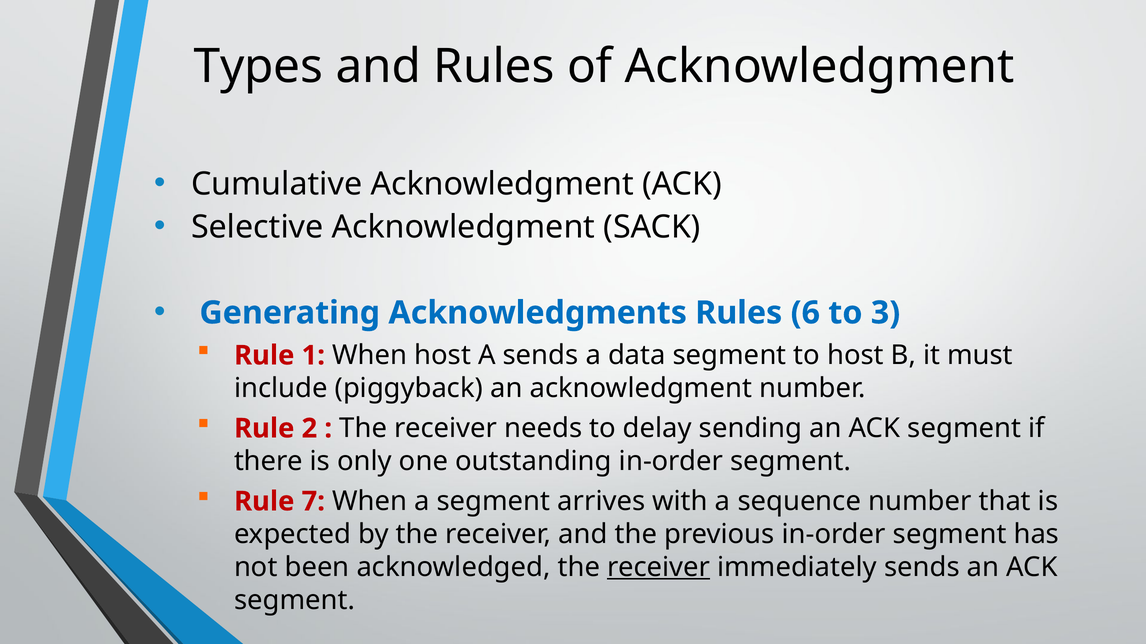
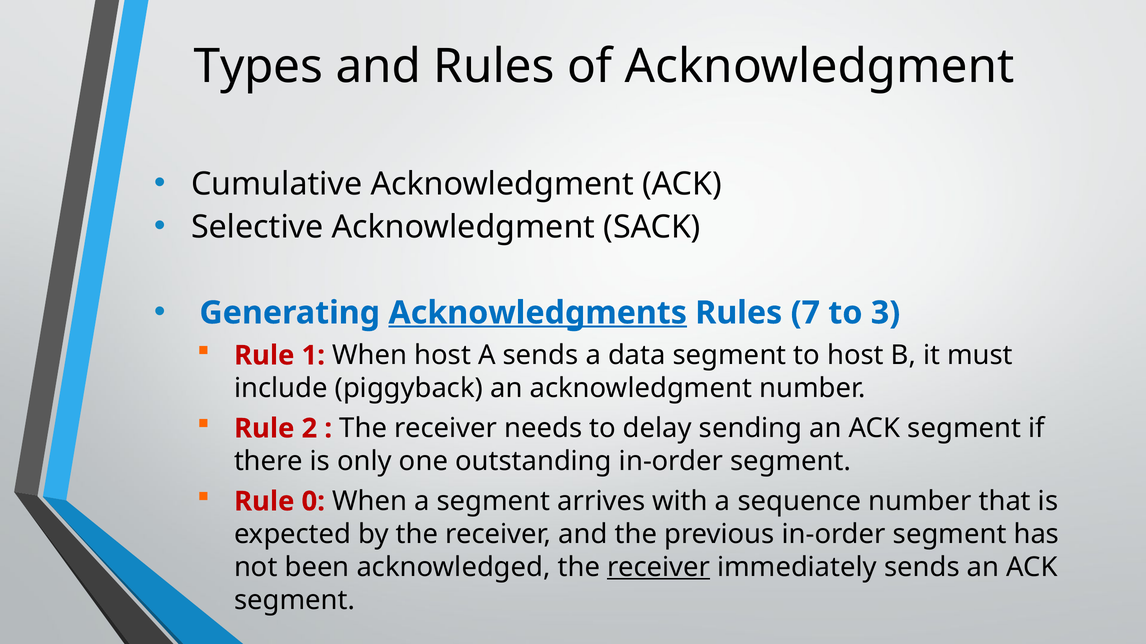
Acknowledgments underline: none -> present
6: 6 -> 7
7: 7 -> 0
